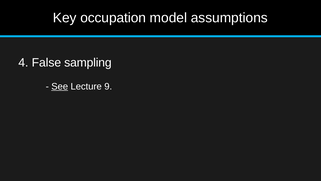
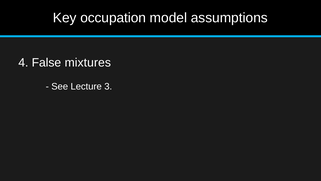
sampling: sampling -> mixtures
See underline: present -> none
9: 9 -> 3
